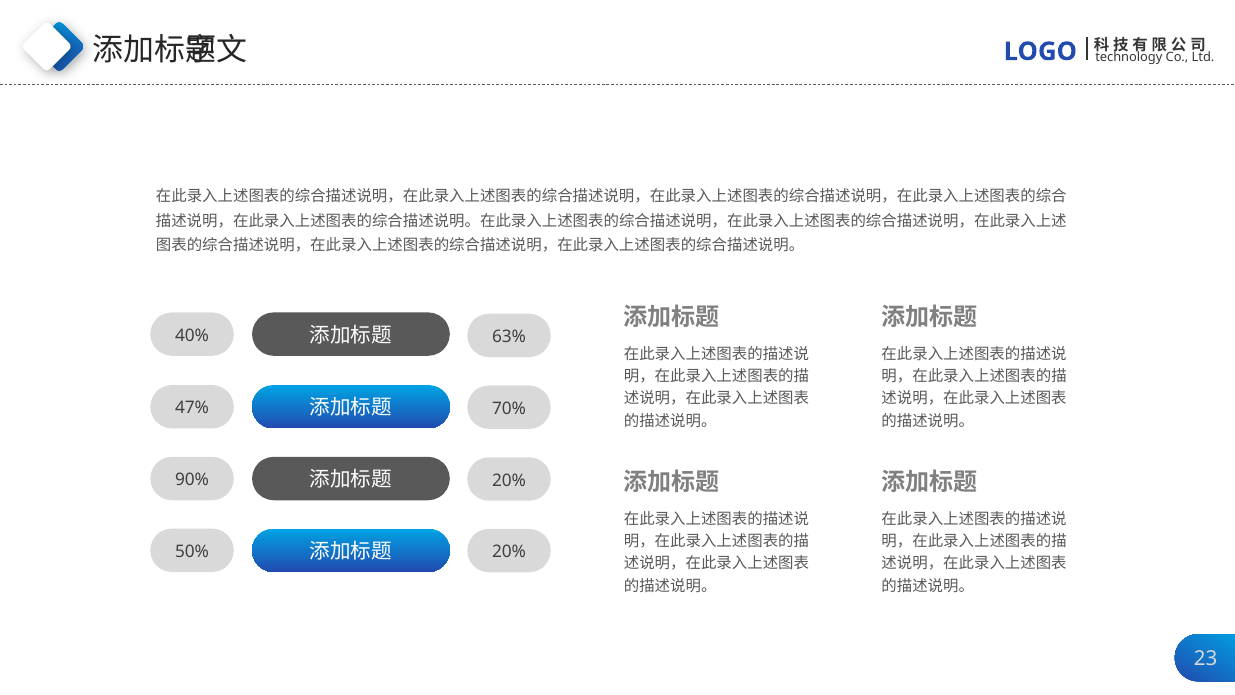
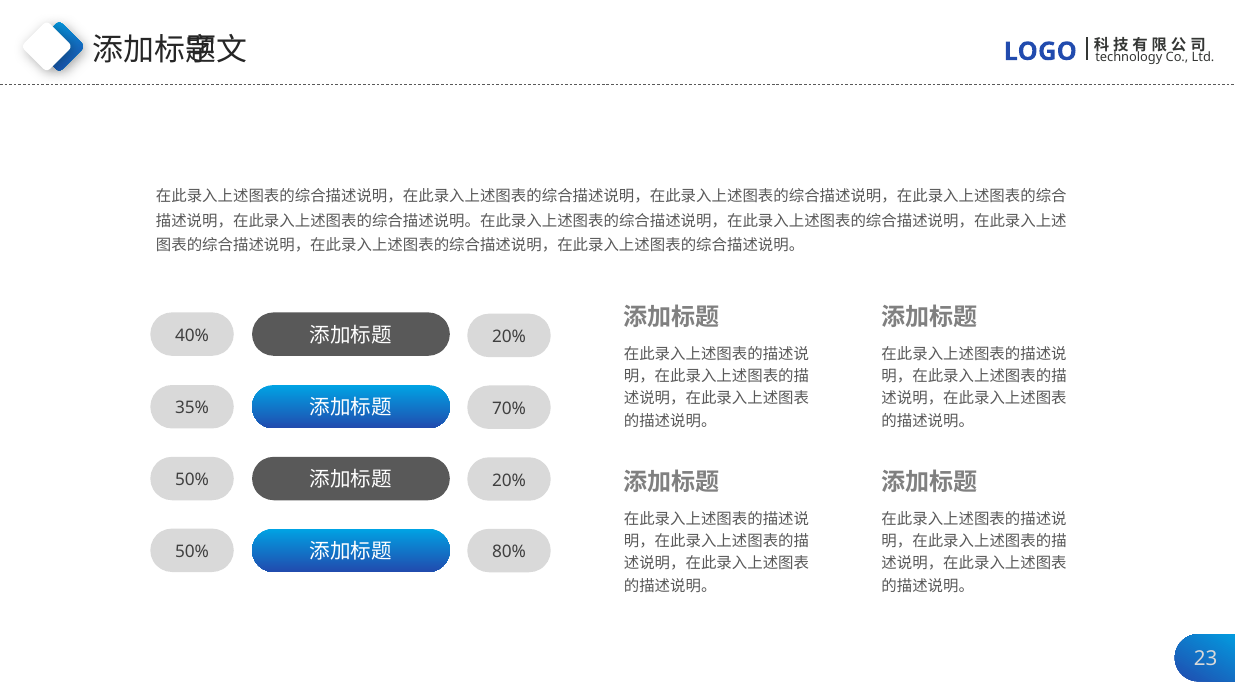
63% at (509, 337): 63% -> 20%
47%: 47% -> 35%
90% at (192, 480): 90% -> 50%
20% at (509, 552): 20% -> 80%
